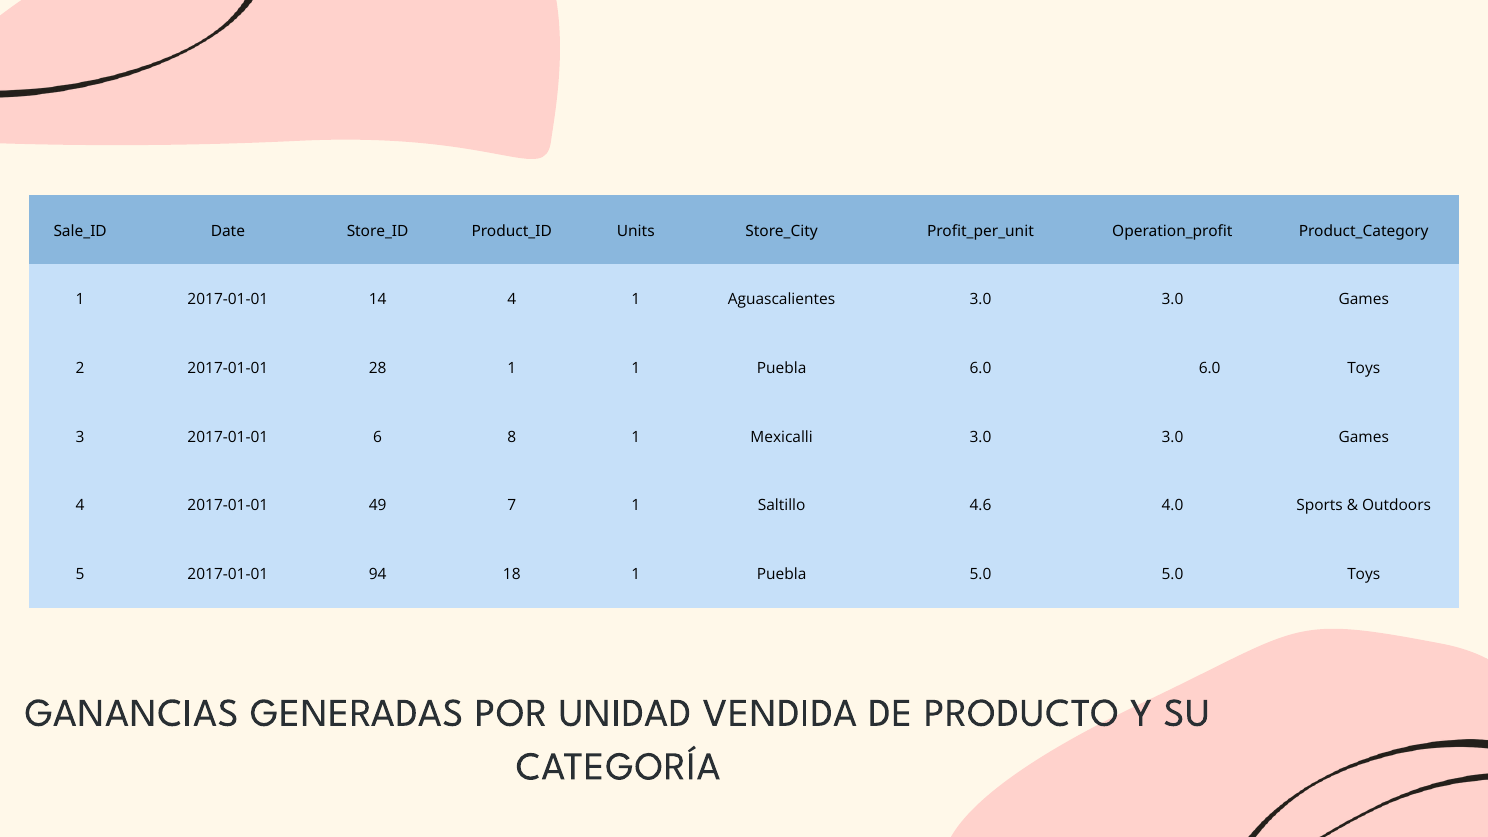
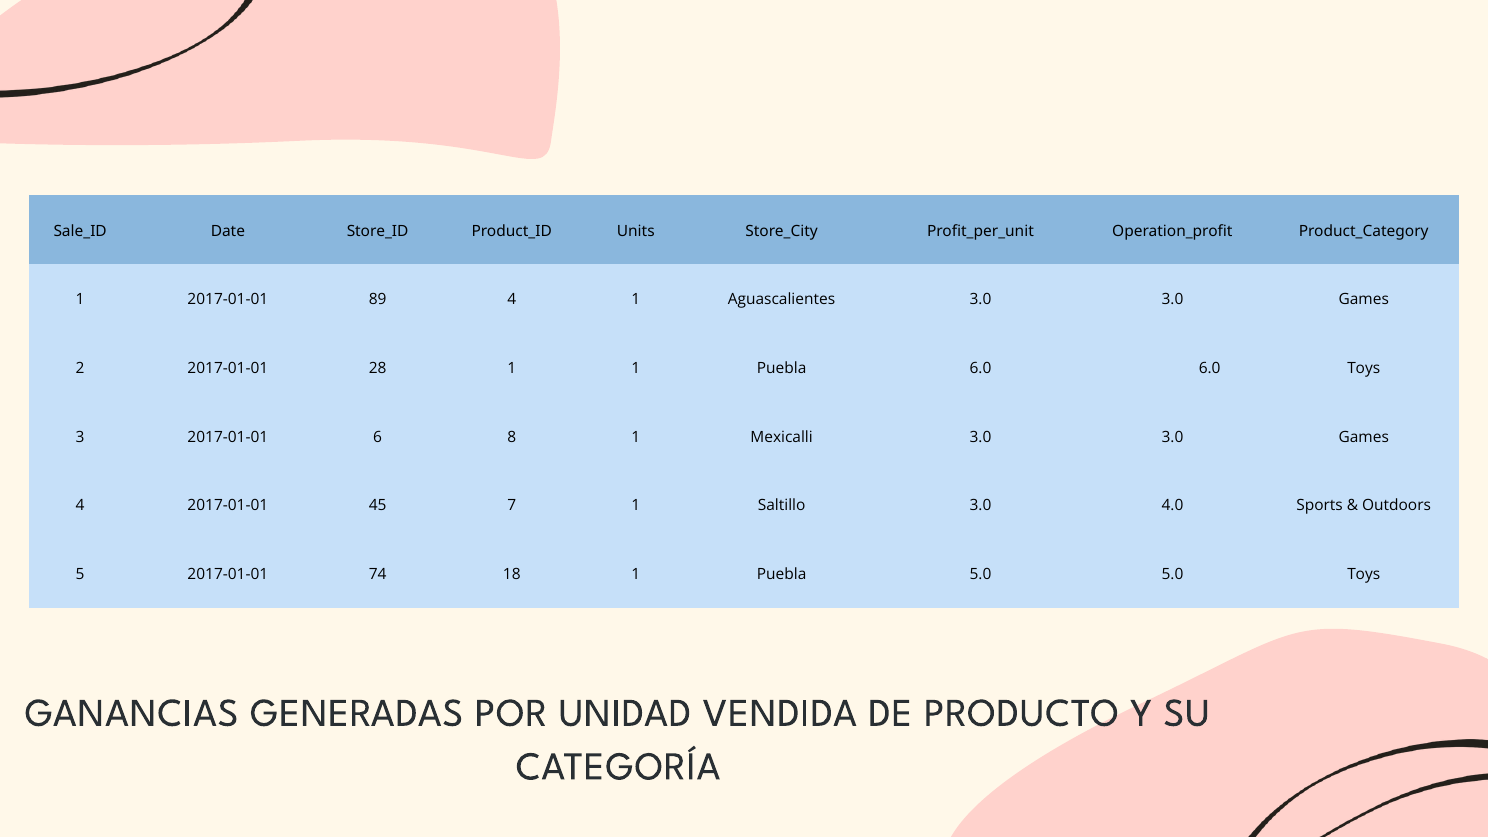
14: 14 -> 89
49: 49 -> 45
Saltillo 4.6: 4.6 -> 3.0
94: 94 -> 74
